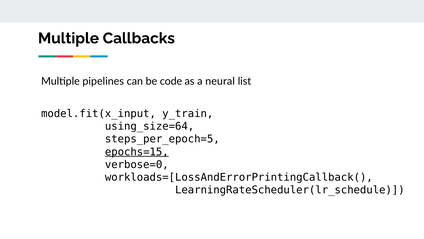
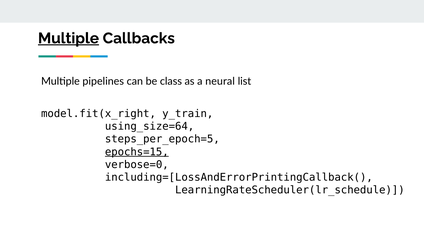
Multiple at (68, 38) underline: none -> present
code: code -> class
model.fit(x_input: model.fit(x_input -> model.fit(x_right
workloads=[LossAndErrorPrintingCallback(: workloads=[LossAndErrorPrintingCallback( -> including=[LossAndErrorPrintingCallback(
